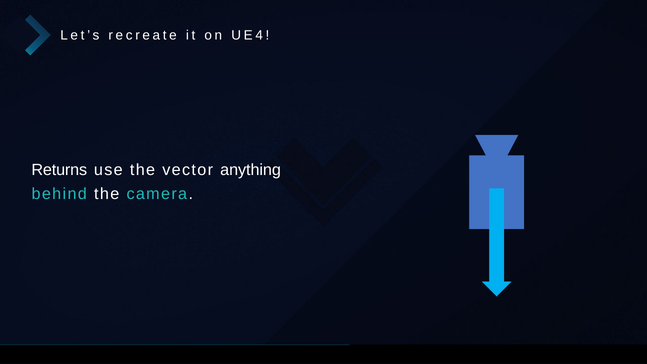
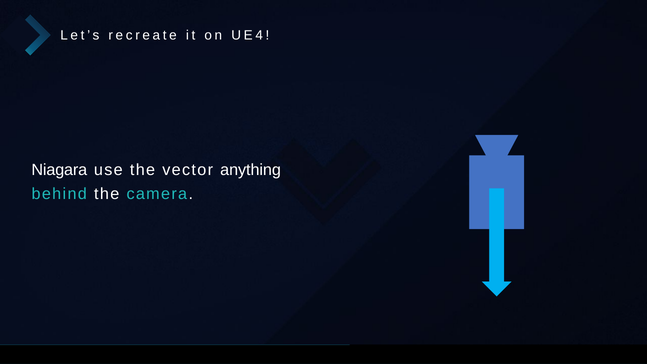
Returns: Returns -> Niagara
